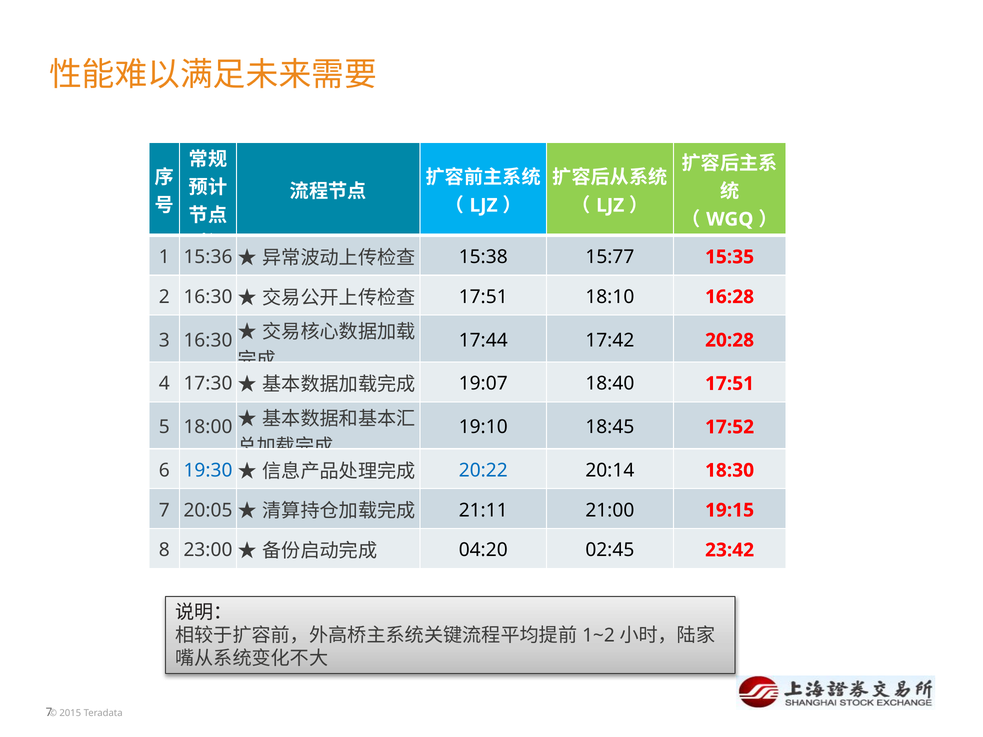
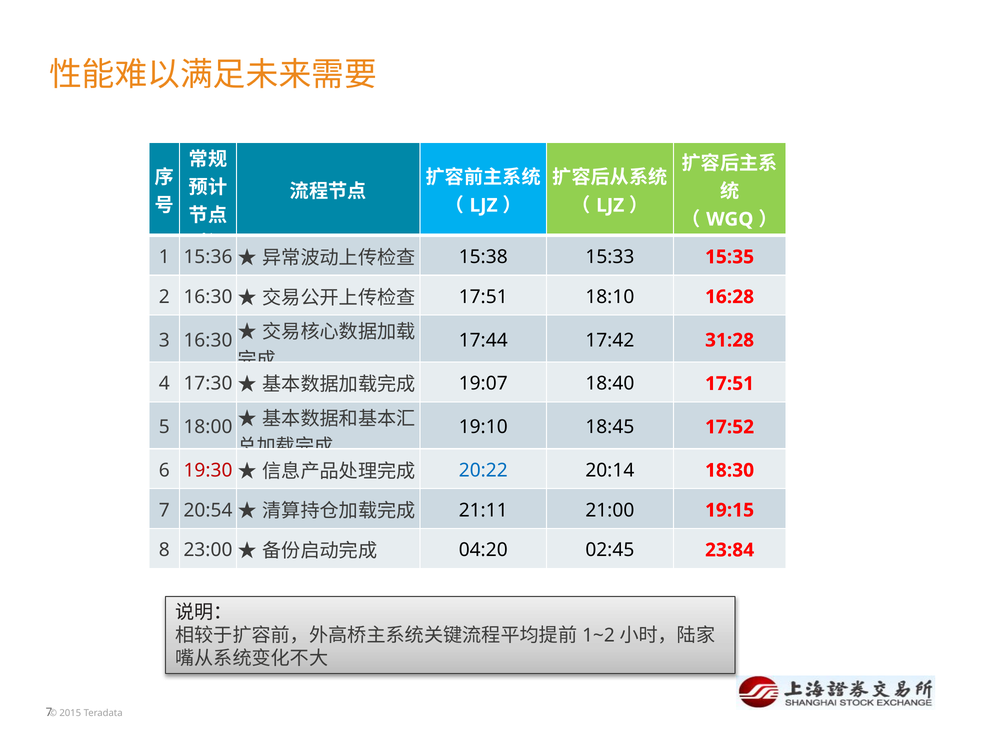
15:77: 15:77 -> 15:33
20:28: 20:28 -> 31:28
19:30 colour: blue -> red
20:05: 20:05 -> 20:54
23:42: 23:42 -> 23:84
